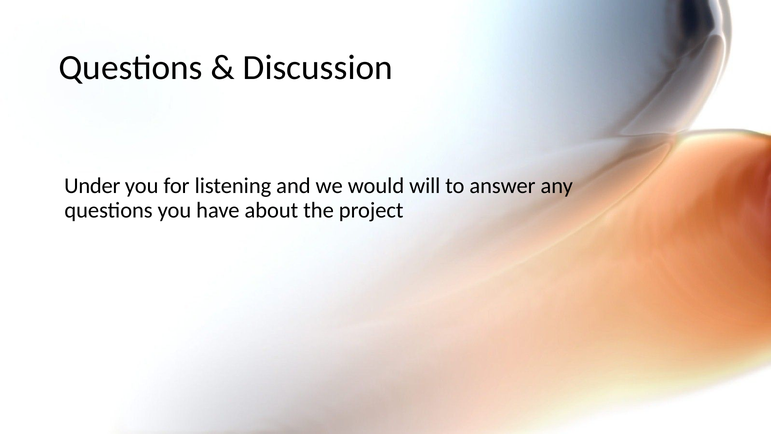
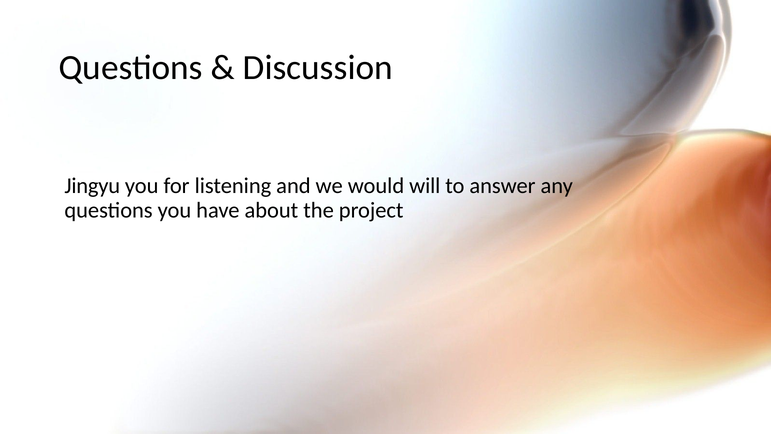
Under: Under -> Jingyu
